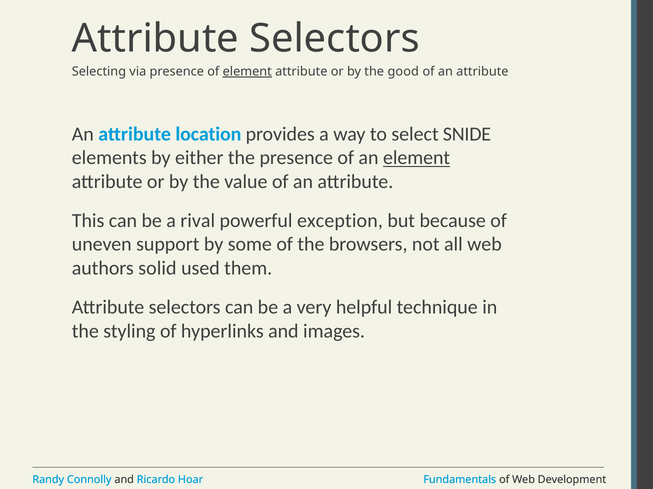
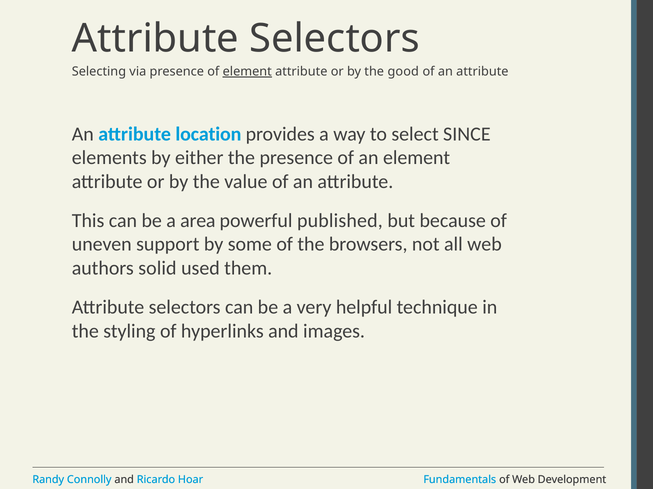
SNIDE: SNIDE -> SINCE
element at (417, 158) underline: present -> none
rival: rival -> area
exception: exception -> published
